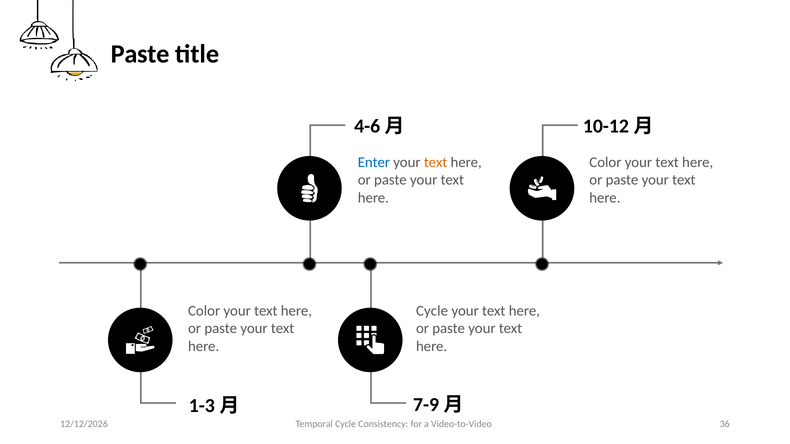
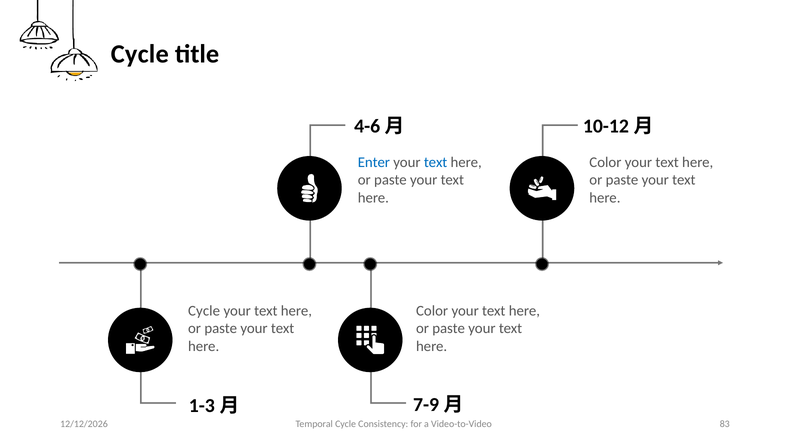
Paste at (140, 54): Paste -> Cycle
text at (436, 162) colour: orange -> blue
Color at (204, 311): Color -> Cycle
Cycle at (432, 311): Cycle -> Color
36: 36 -> 83
